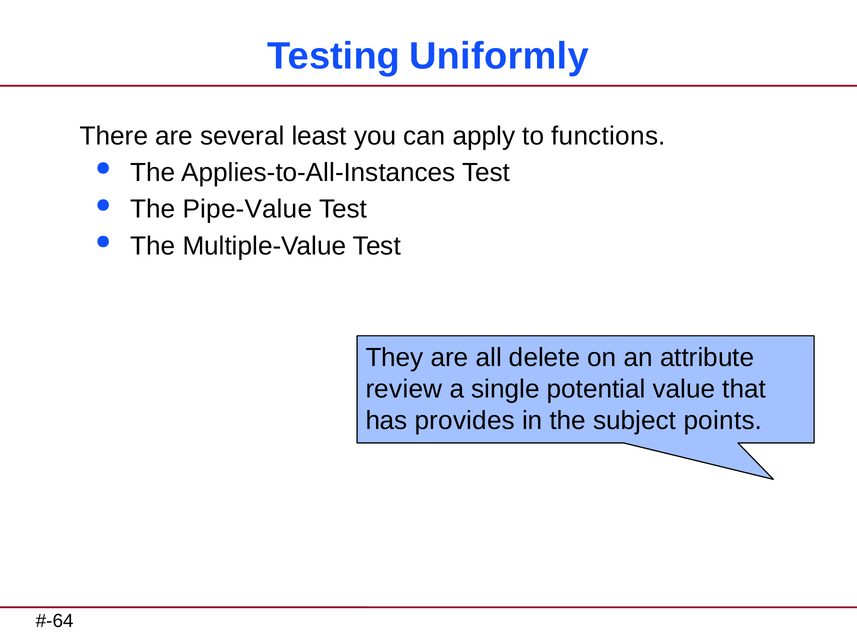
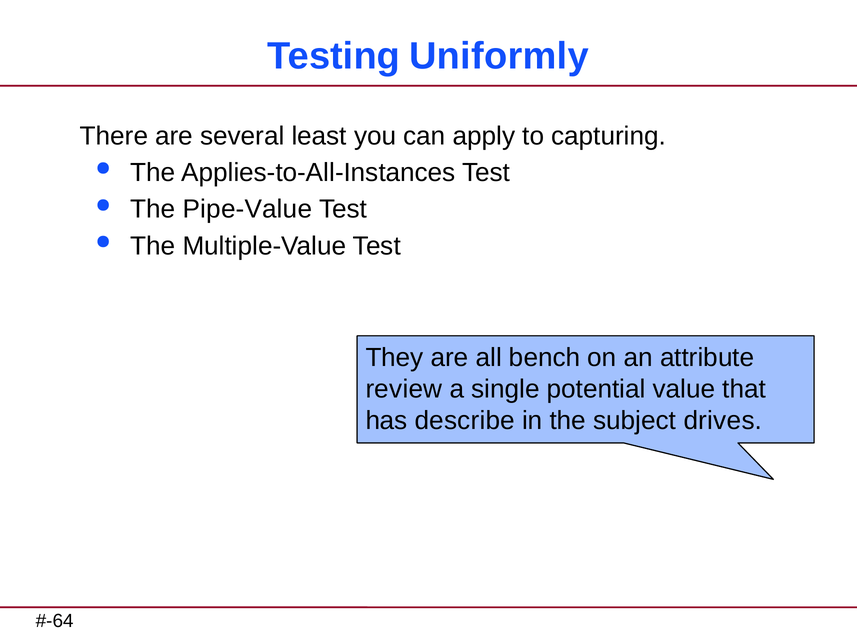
functions: functions -> capturing
delete: delete -> bench
provides: provides -> describe
points: points -> drives
